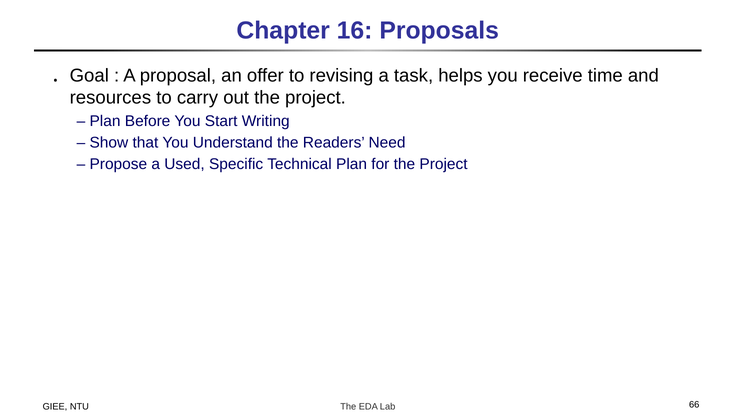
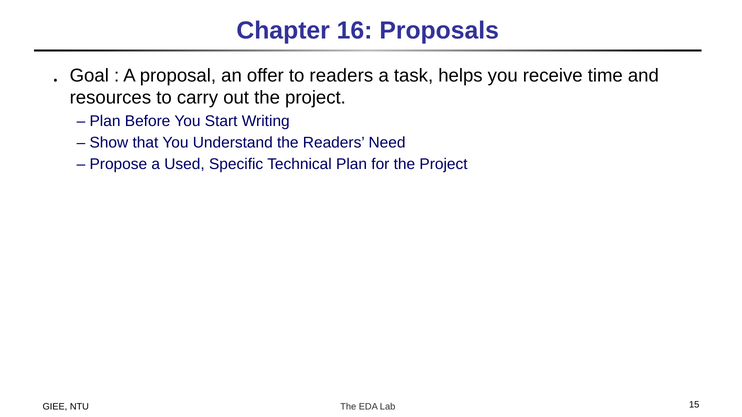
to revising: revising -> readers
66: 66 -> 15
